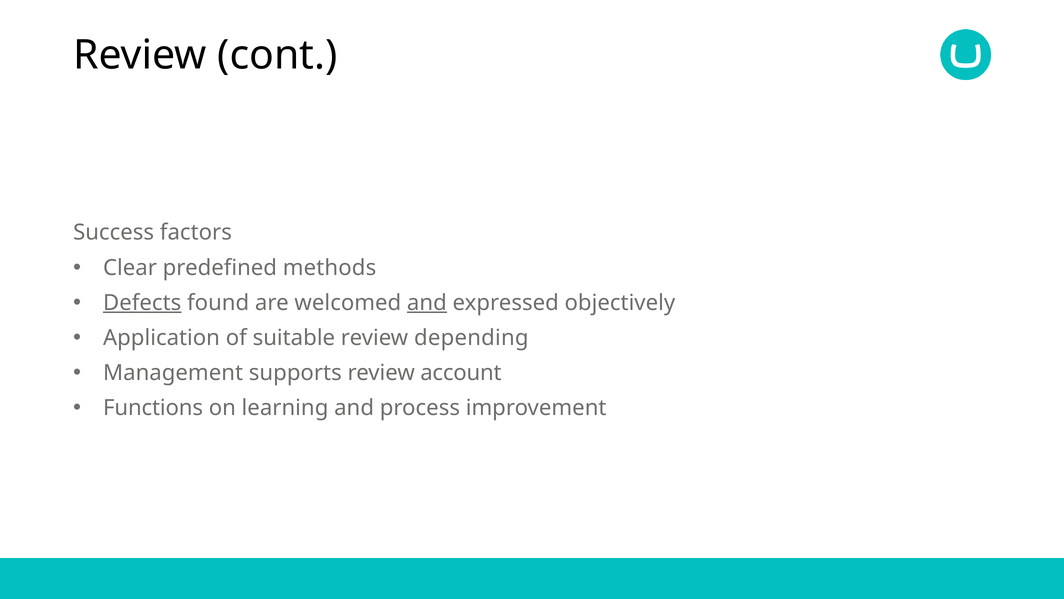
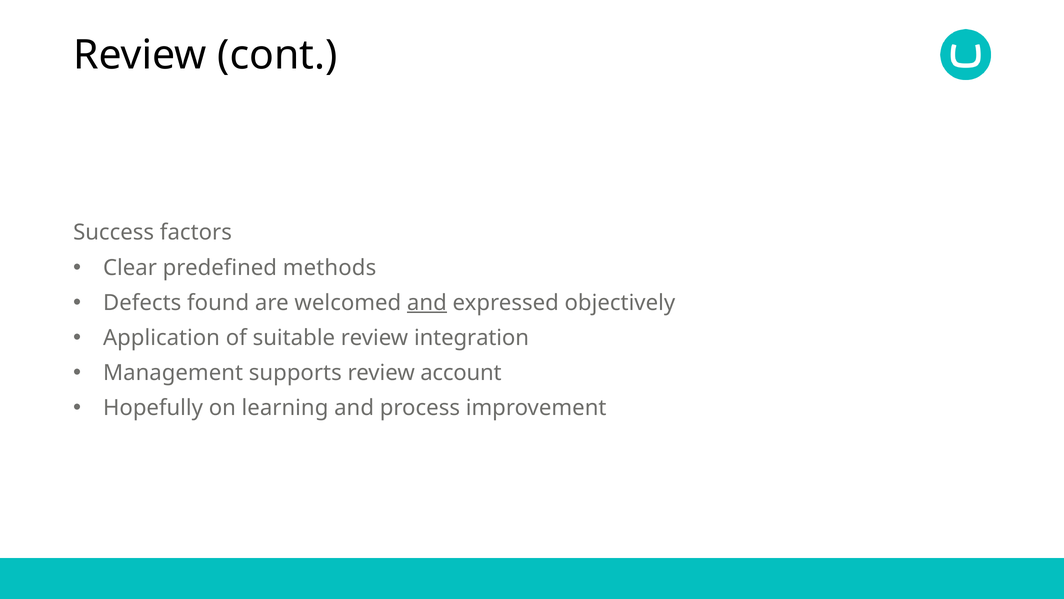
Defects underline: present -> none
depending: depending -> integration
Functions: Functions -> Hopefully
